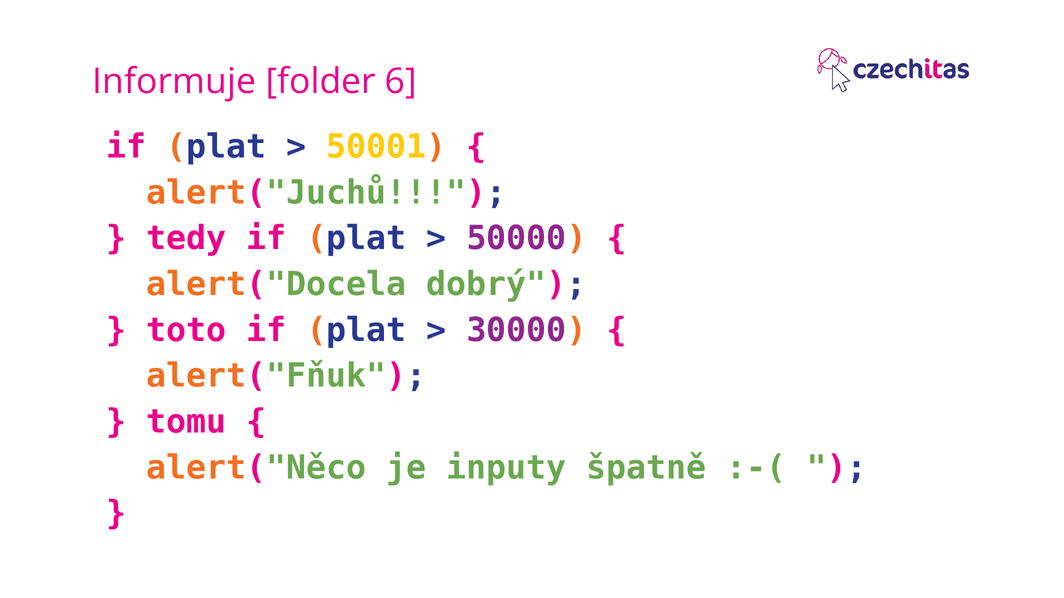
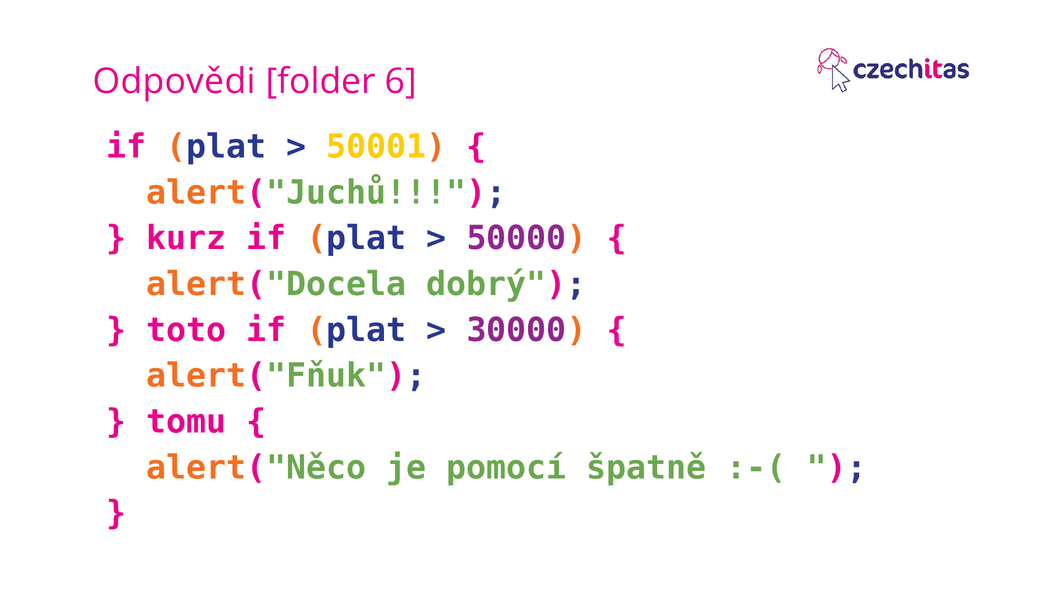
Informuje: Informuje -> Odpovědi
tedy: tedy -> kurz
inputy: inputy -> pomocí
